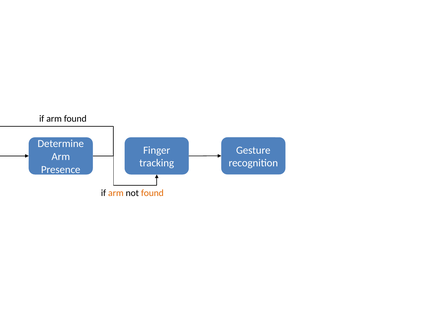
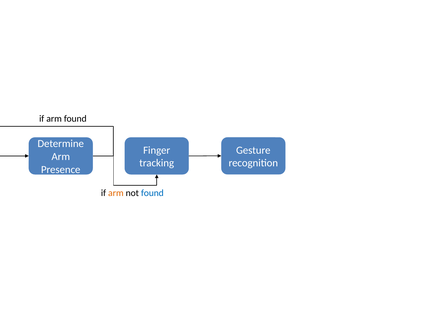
found at (152, 193) colour: orange -> blue
